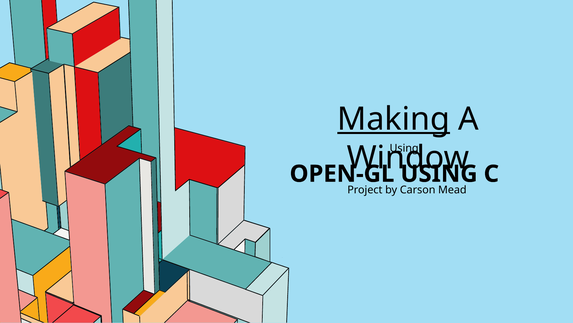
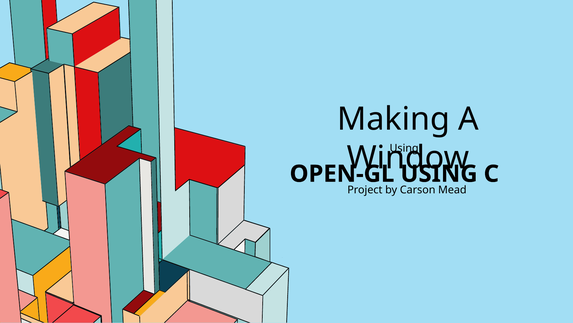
Making underline: present -> none
